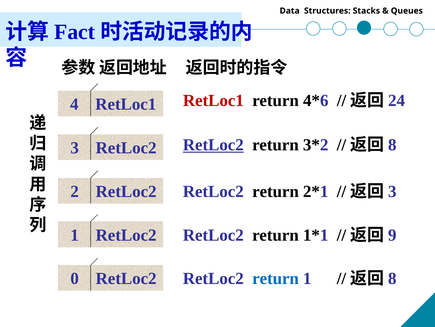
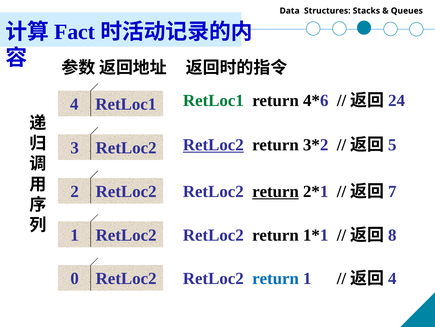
RetLoc1 at (213, 100) colour: red -> green
8 at (392, 145): 8 -> 5
return at (276, 191) underline: none -> present
3 at (392, 191): 3 -> 7
9: 9 -> 8
8 at (392, 278): 8 -> 4
